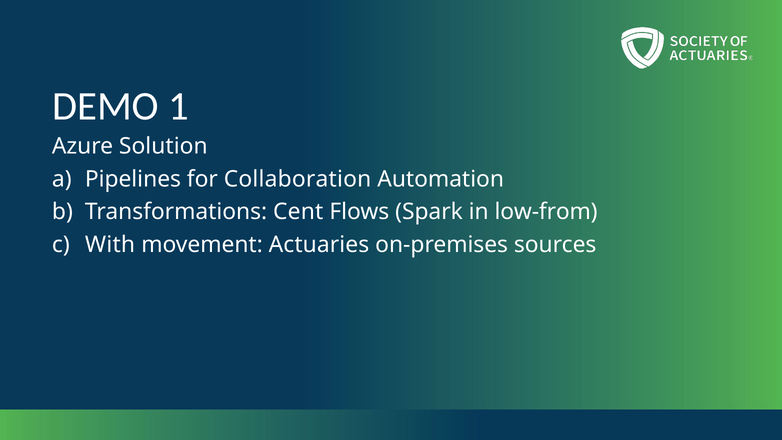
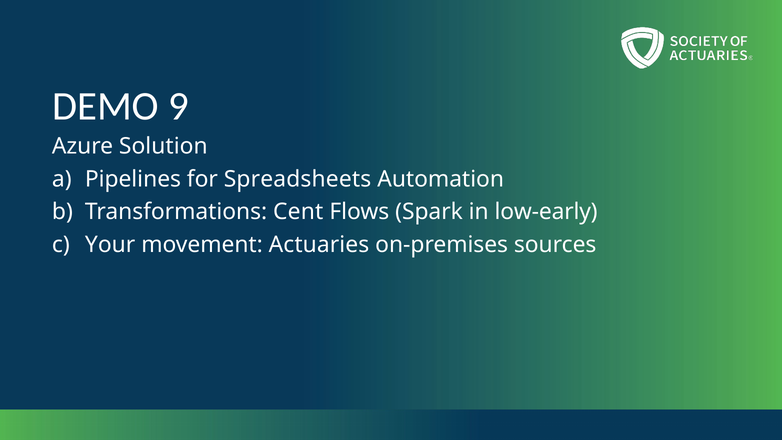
1: 1 -> 9
Collaboration: Collaboration -> Spreadsheets
low-from: low-from -> low-early
With: With -> Your
